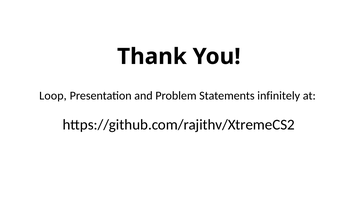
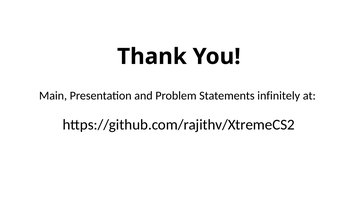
Loop: Loop -> Main
